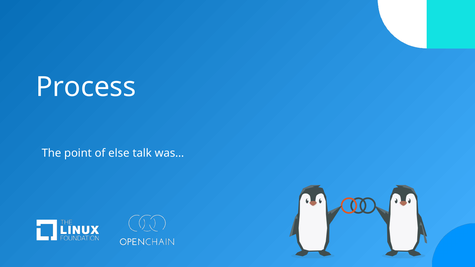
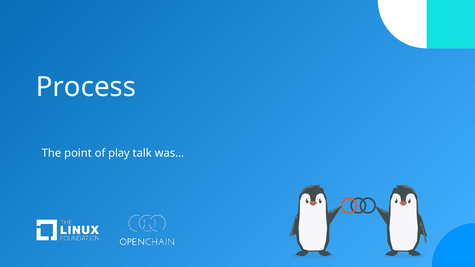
else: else -> play
